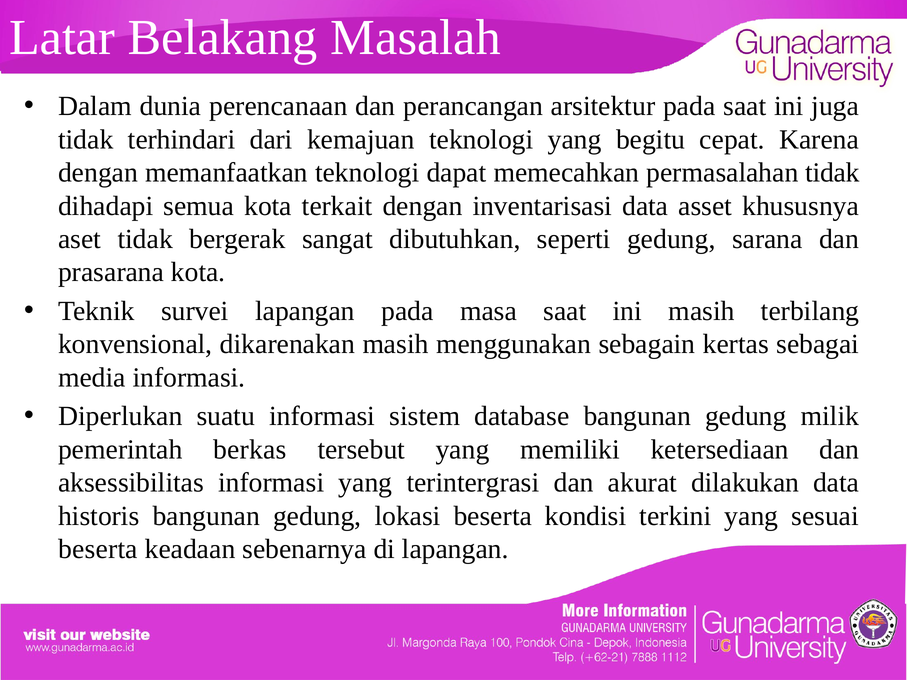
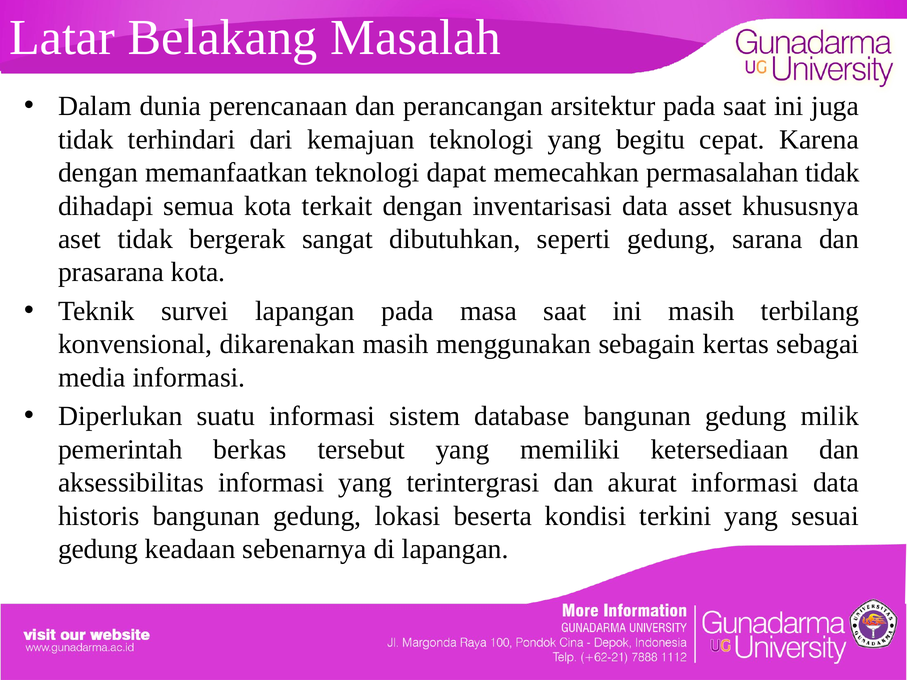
akurat dilakukan: dilakukan -> informasi
beserta at (98, 549): beserta -> gedung
